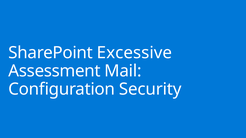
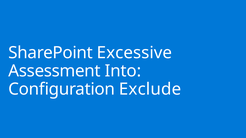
Mail: Mail -> Into
Security: Security -> Exclude
